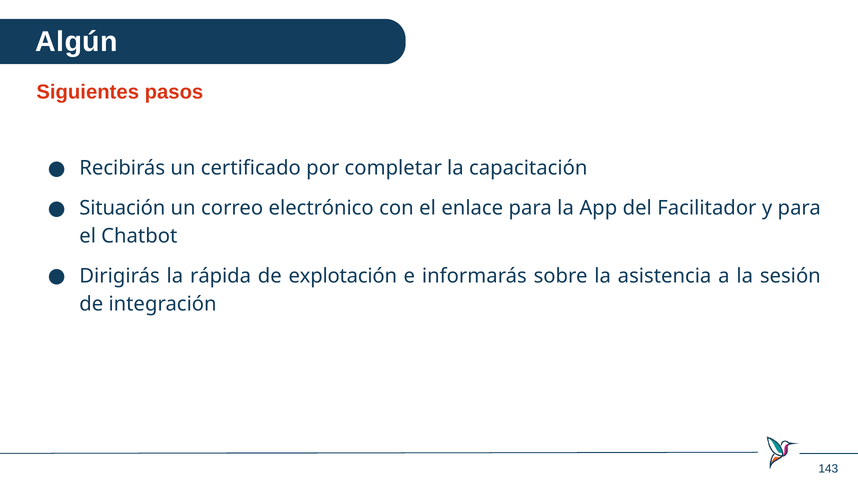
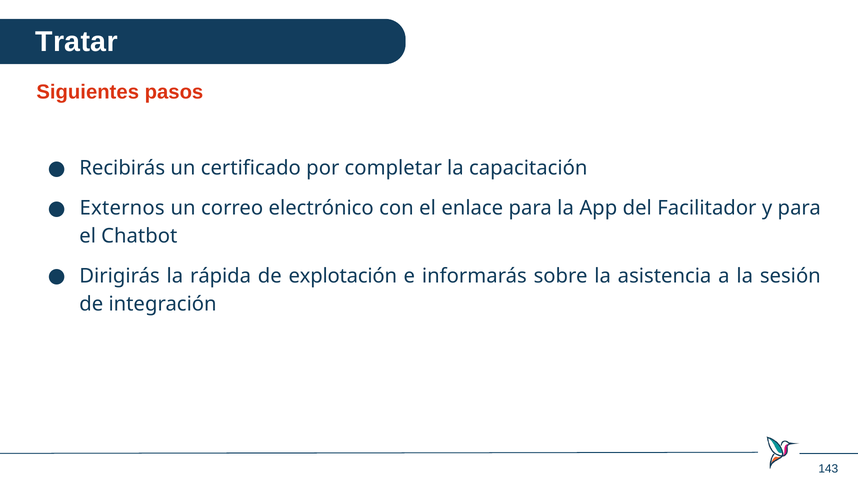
Algún: Algún -> Tratar
Situación: Situación -> Externos
